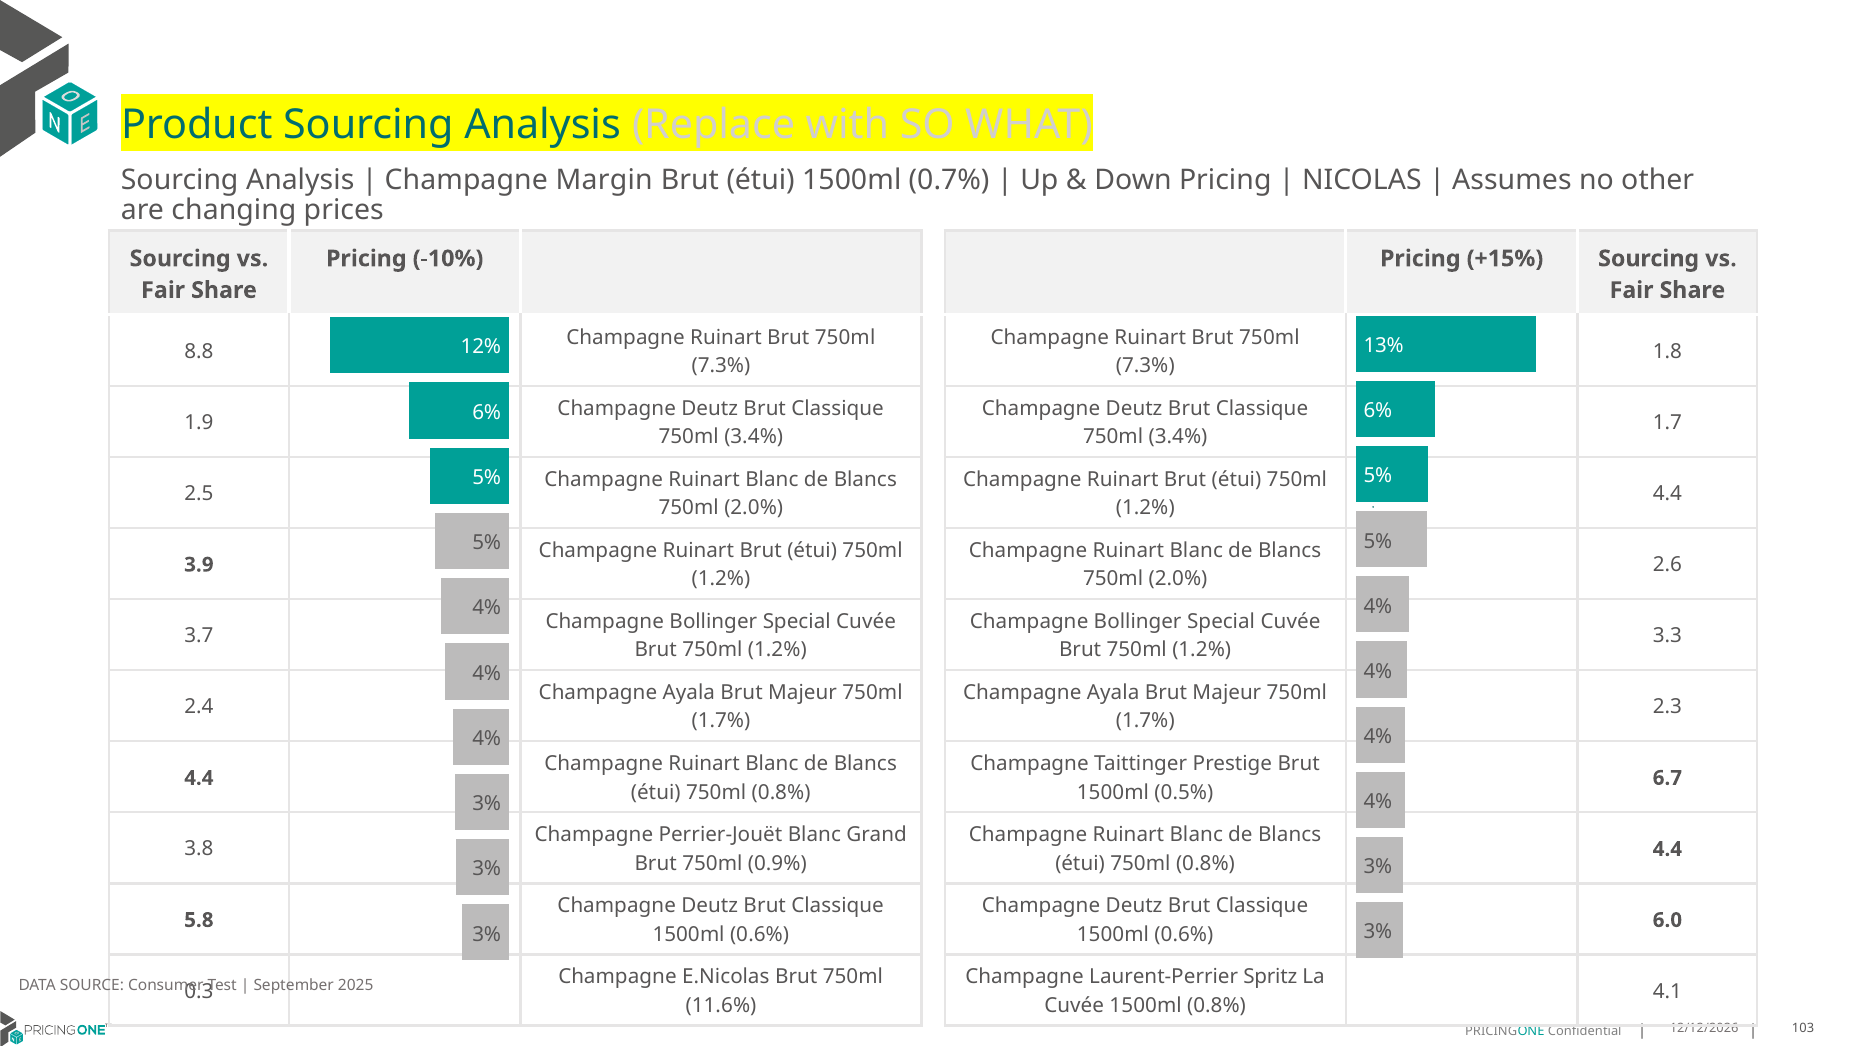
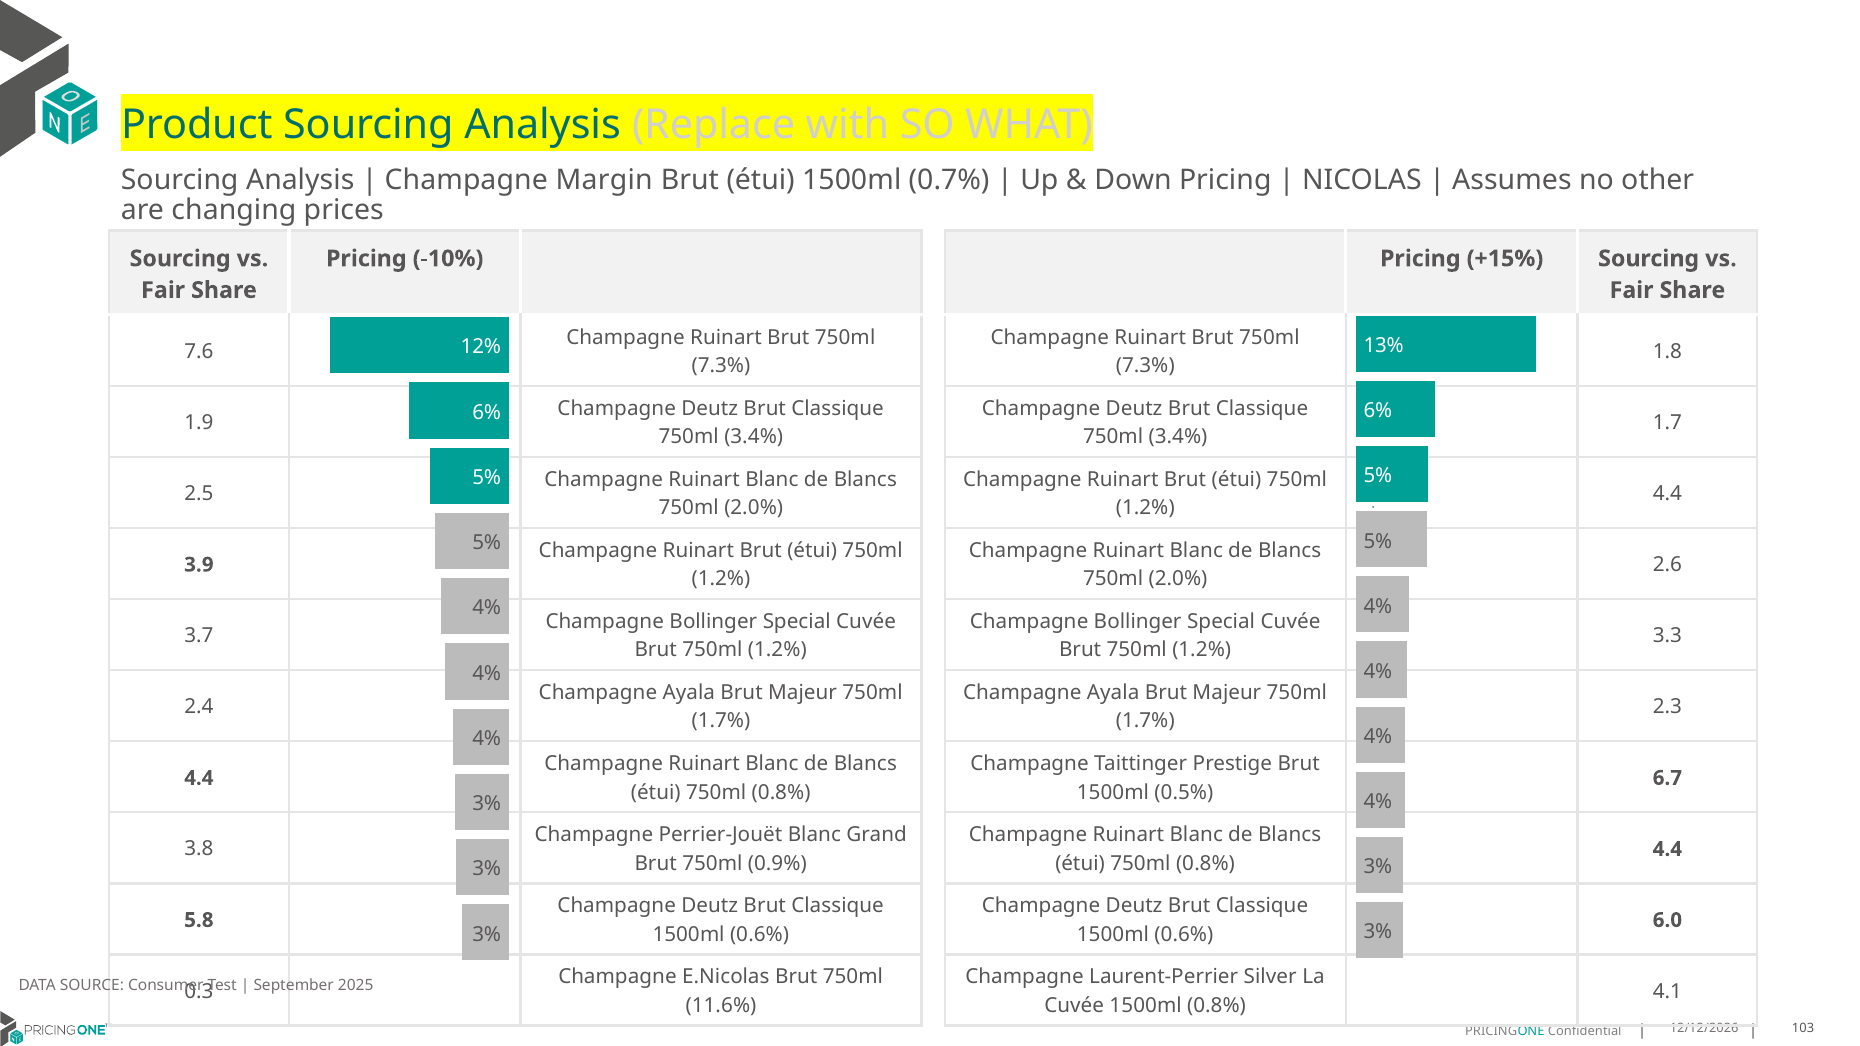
8.8: 8.8 -> 7.6
Spritz: Spritz -> Silver
